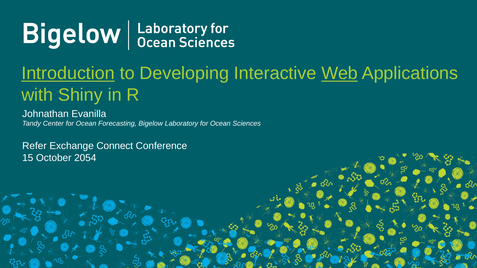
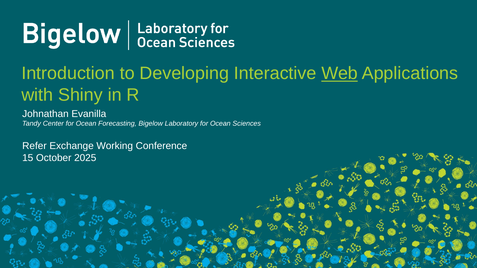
Introduction underline: present -> none
Connect: Connect -> Working
2054: 2054 -> 2025
